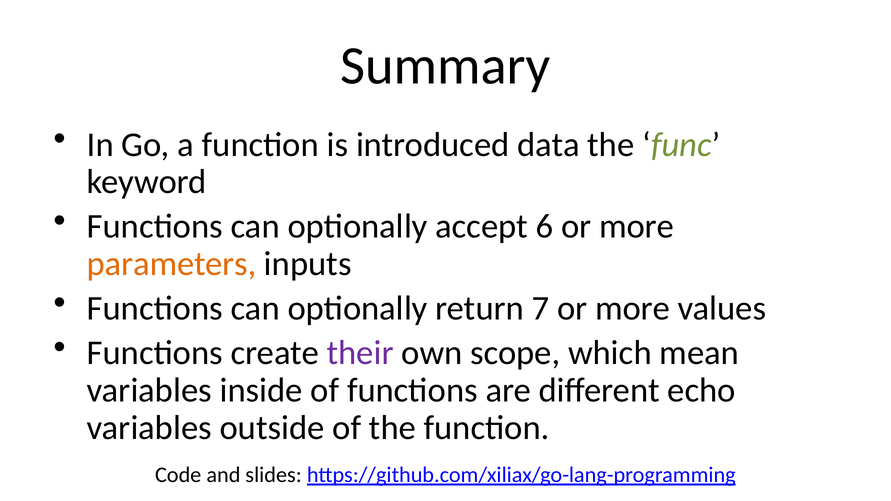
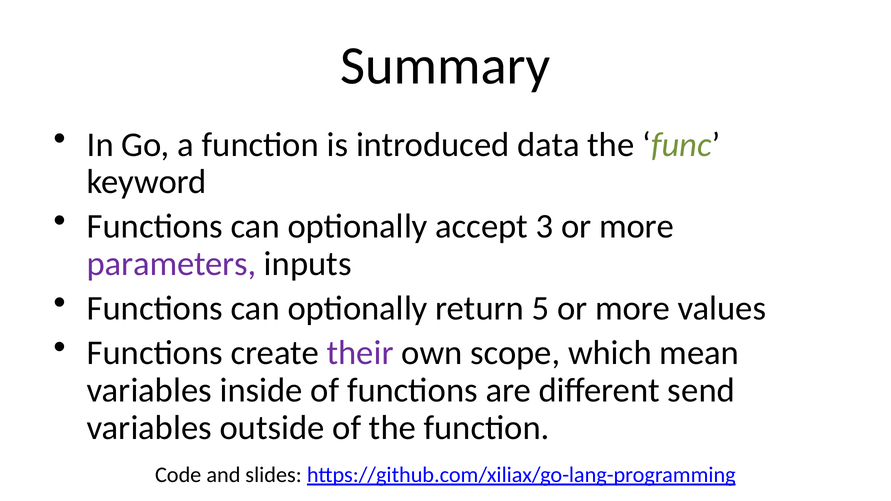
6: 6 -> 3
parameters colour: orange -> purple
7: 7 -> 5
echo: echo -> send
